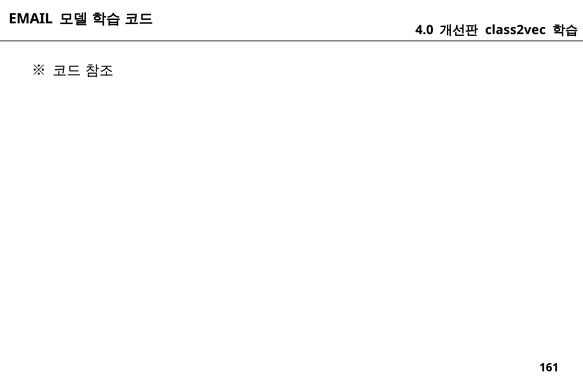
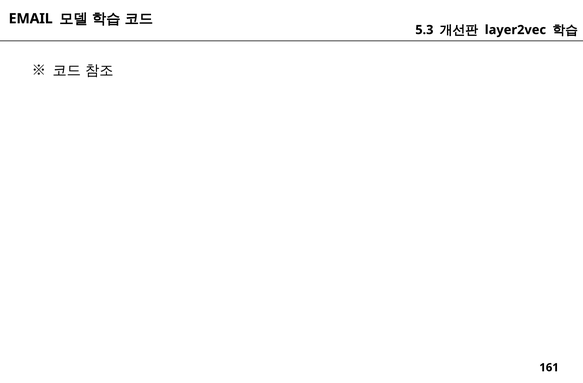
4.0: 4.0 -> 5.3
class2vec: class2vec -> layer2vec
